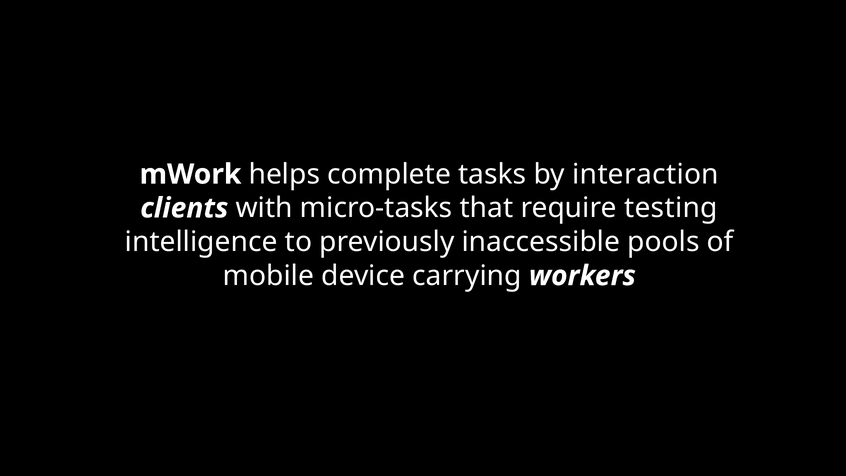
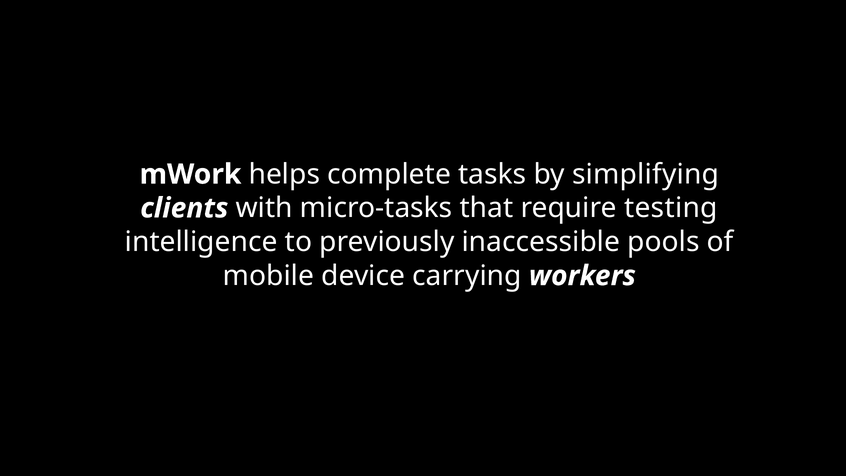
interaction: interaction -> simplifying
